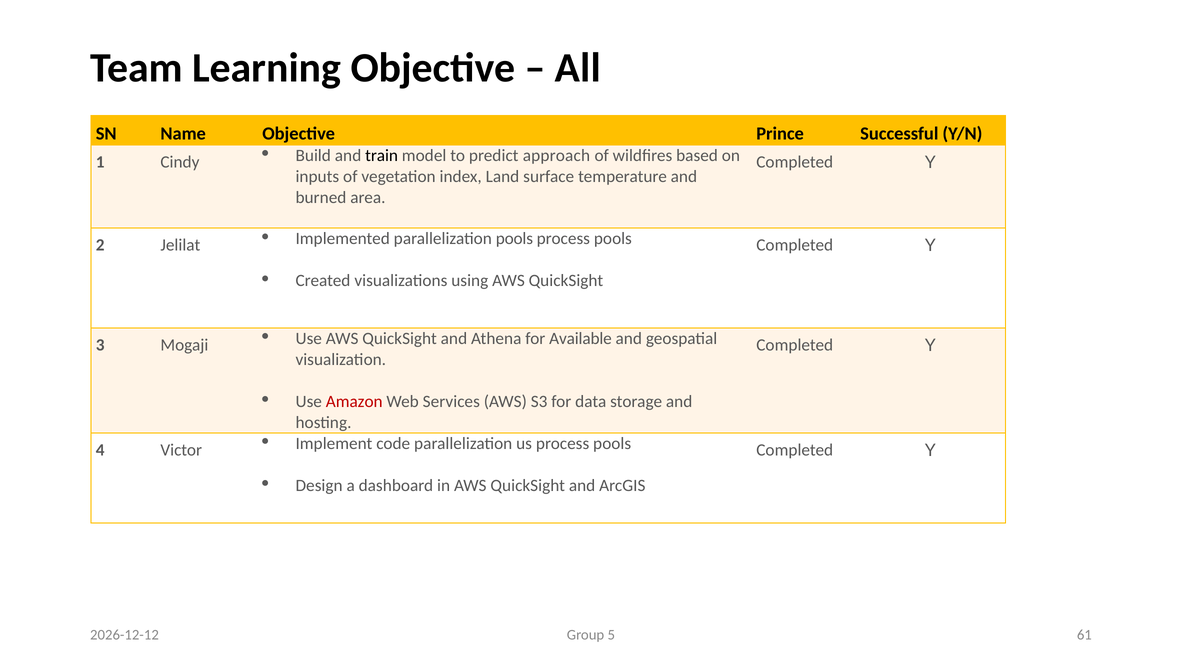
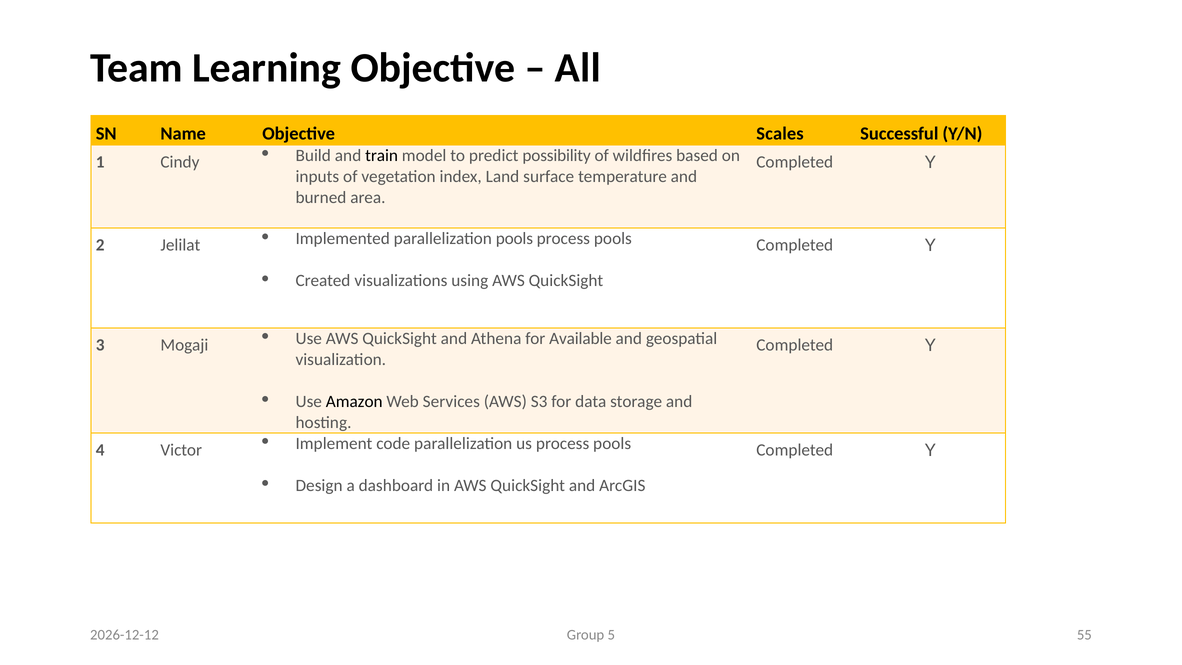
Prince: Prince -> Scales
approach: approach -> possibility
Amazon colour: red -> black
61: 61 -> 55
